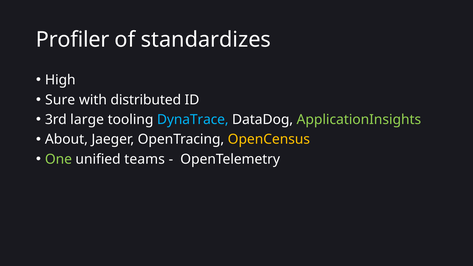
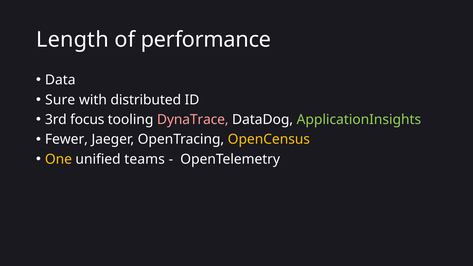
Profiler: Profiler -> Length
standardizes: standardizes -> performance
High: High -> Data
large: large -> focus
DynaTrace colour: light blue -> pink
About: About -> Fewer
One colour: light green -> yellow
